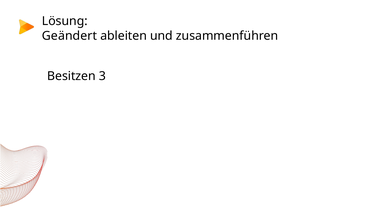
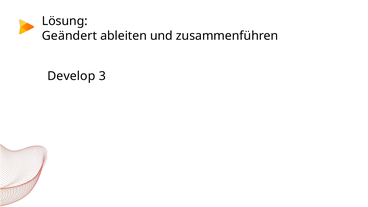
Besitzen: Besitzen -> Develop
